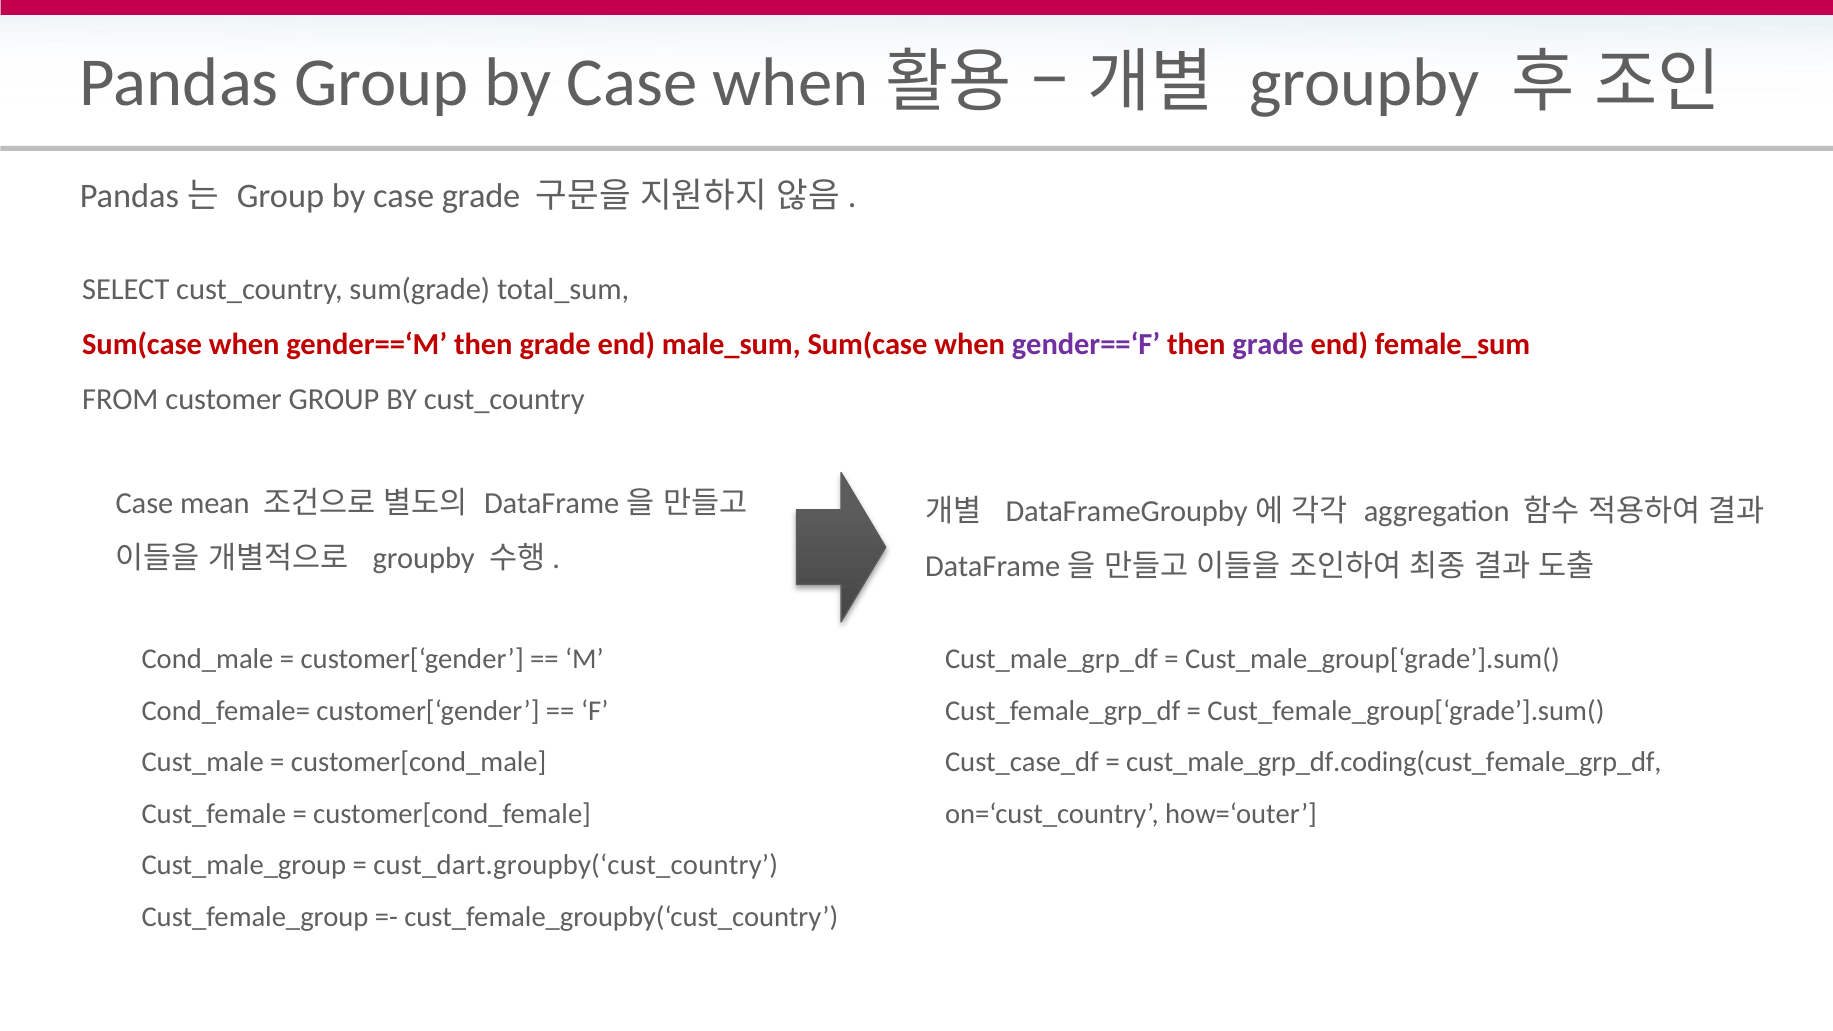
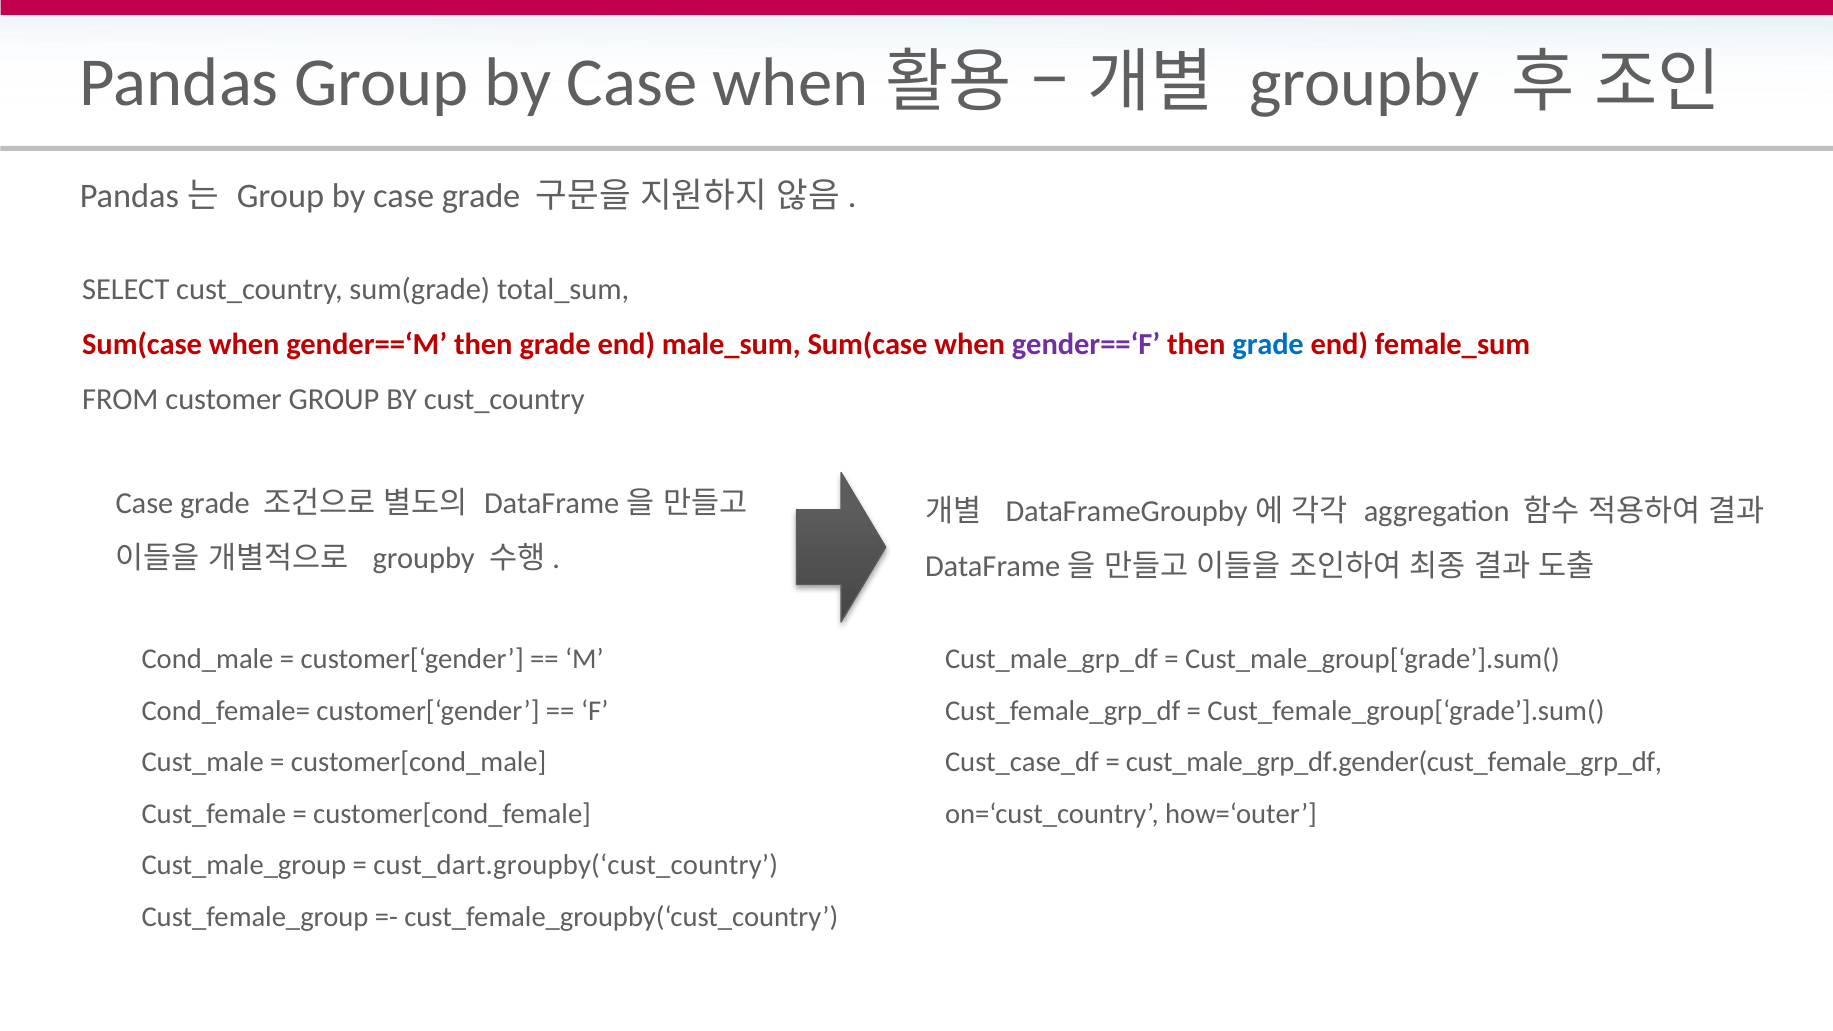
grade at (1268, 345) colour: purple -> blue
mean at (215, 504): mean -> grade
cust_male_grp_df.coding(cust_female_grp_df: cust_male_grp_df.coding(cust_female_grp_df -> cust_male_grp_df.gender(cust_female_grp_df
